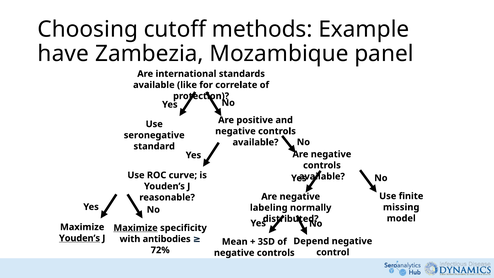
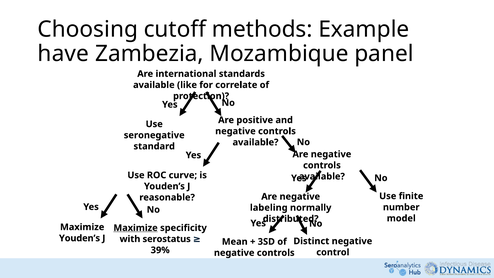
missing: missing -> number
Youden’s at (80, 238) underline: present -> none
antibodies: antibodies -> serostatus
Depend: Depend -> Distinct
72%: 72% -> 39%
